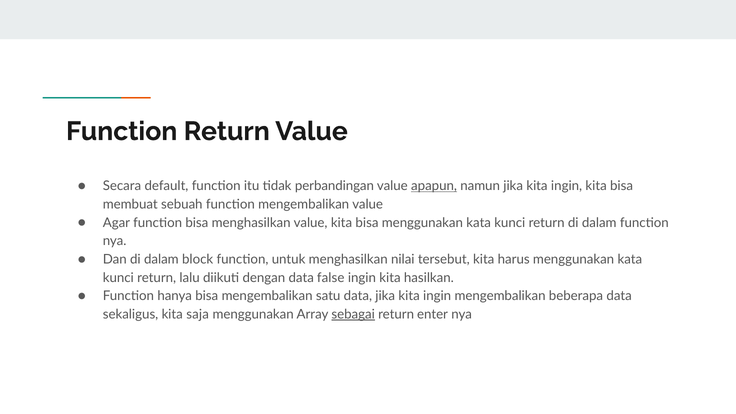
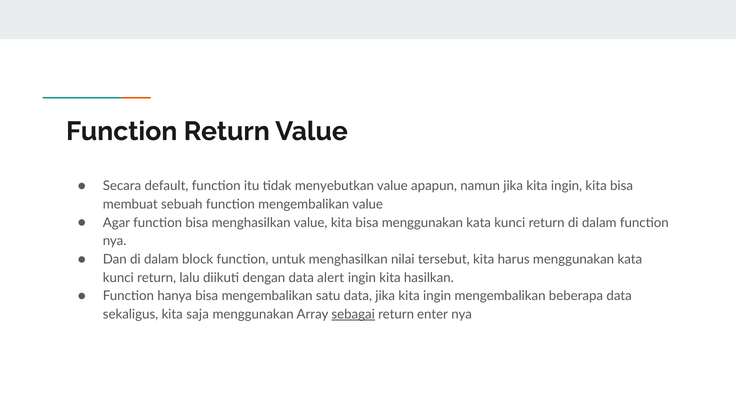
perbandingan: perbandingan -> menyebutkan
apapun underline: present -> none
false: false -> alert
